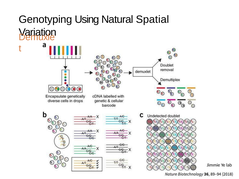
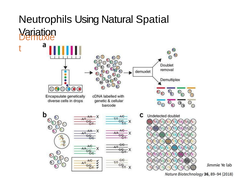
Genotyping: Genotyping -> Neutrophils
